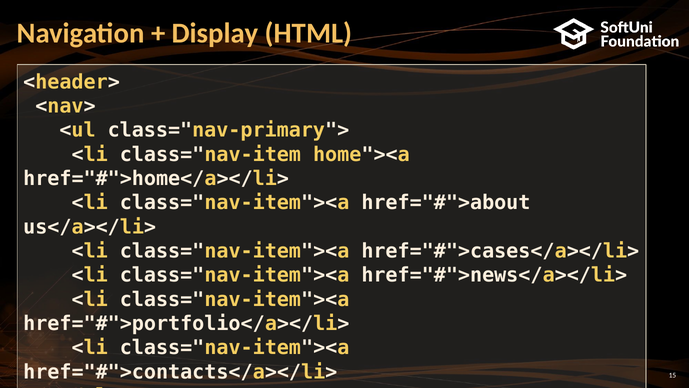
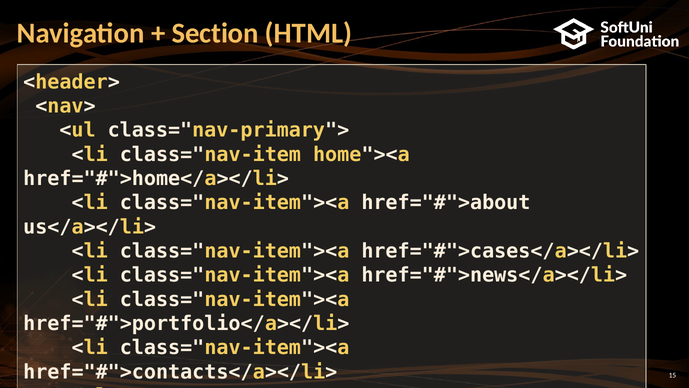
Display: Display -> Section
